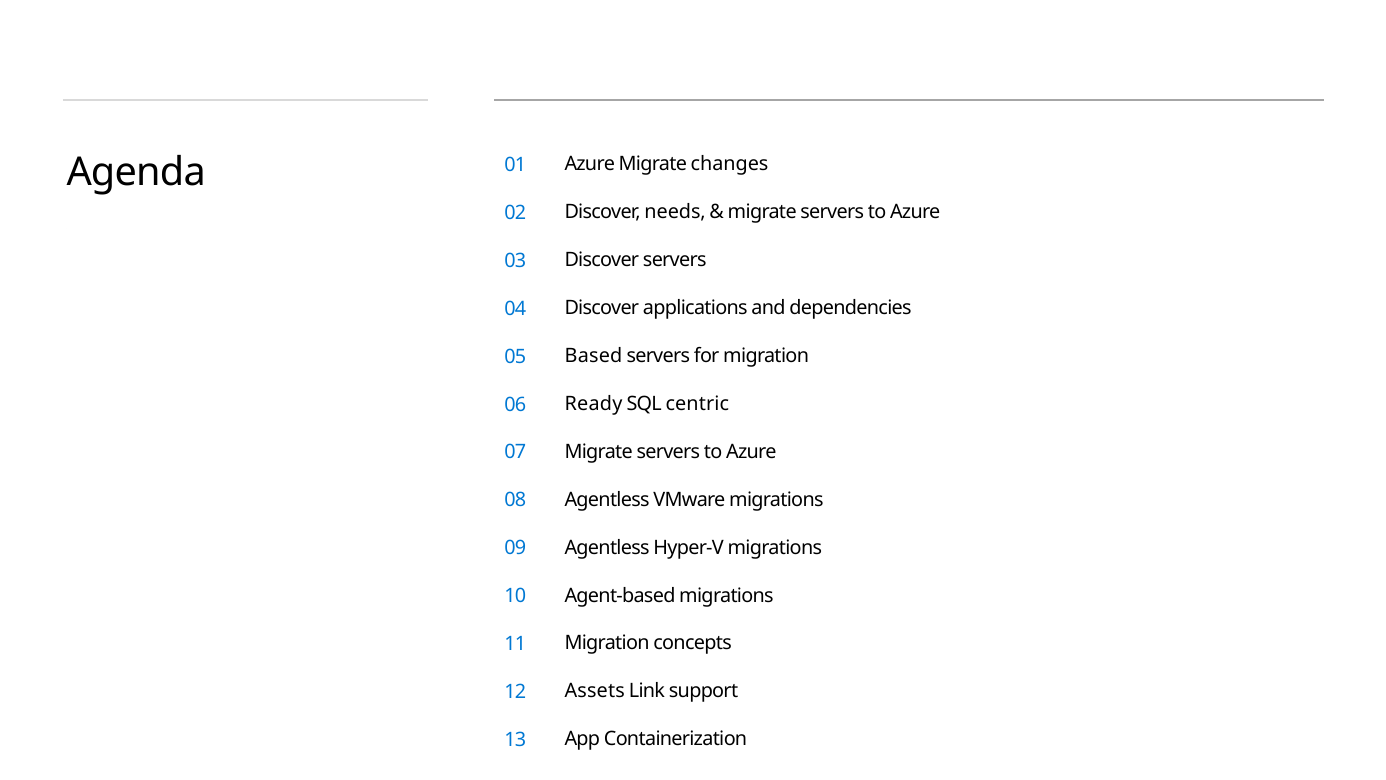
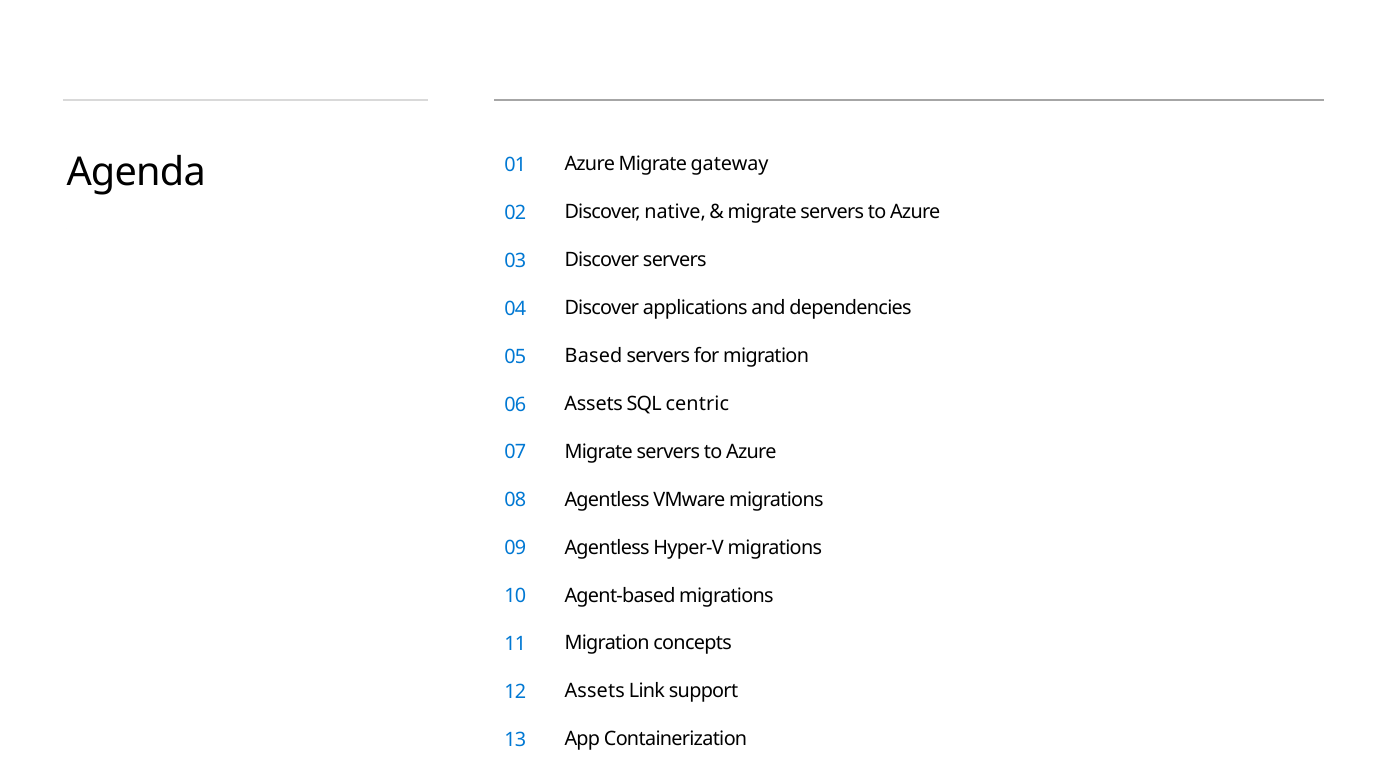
changes: changes -> gateway
needs: needs -> native
Ready at (594, 404): Ready -> Assets
